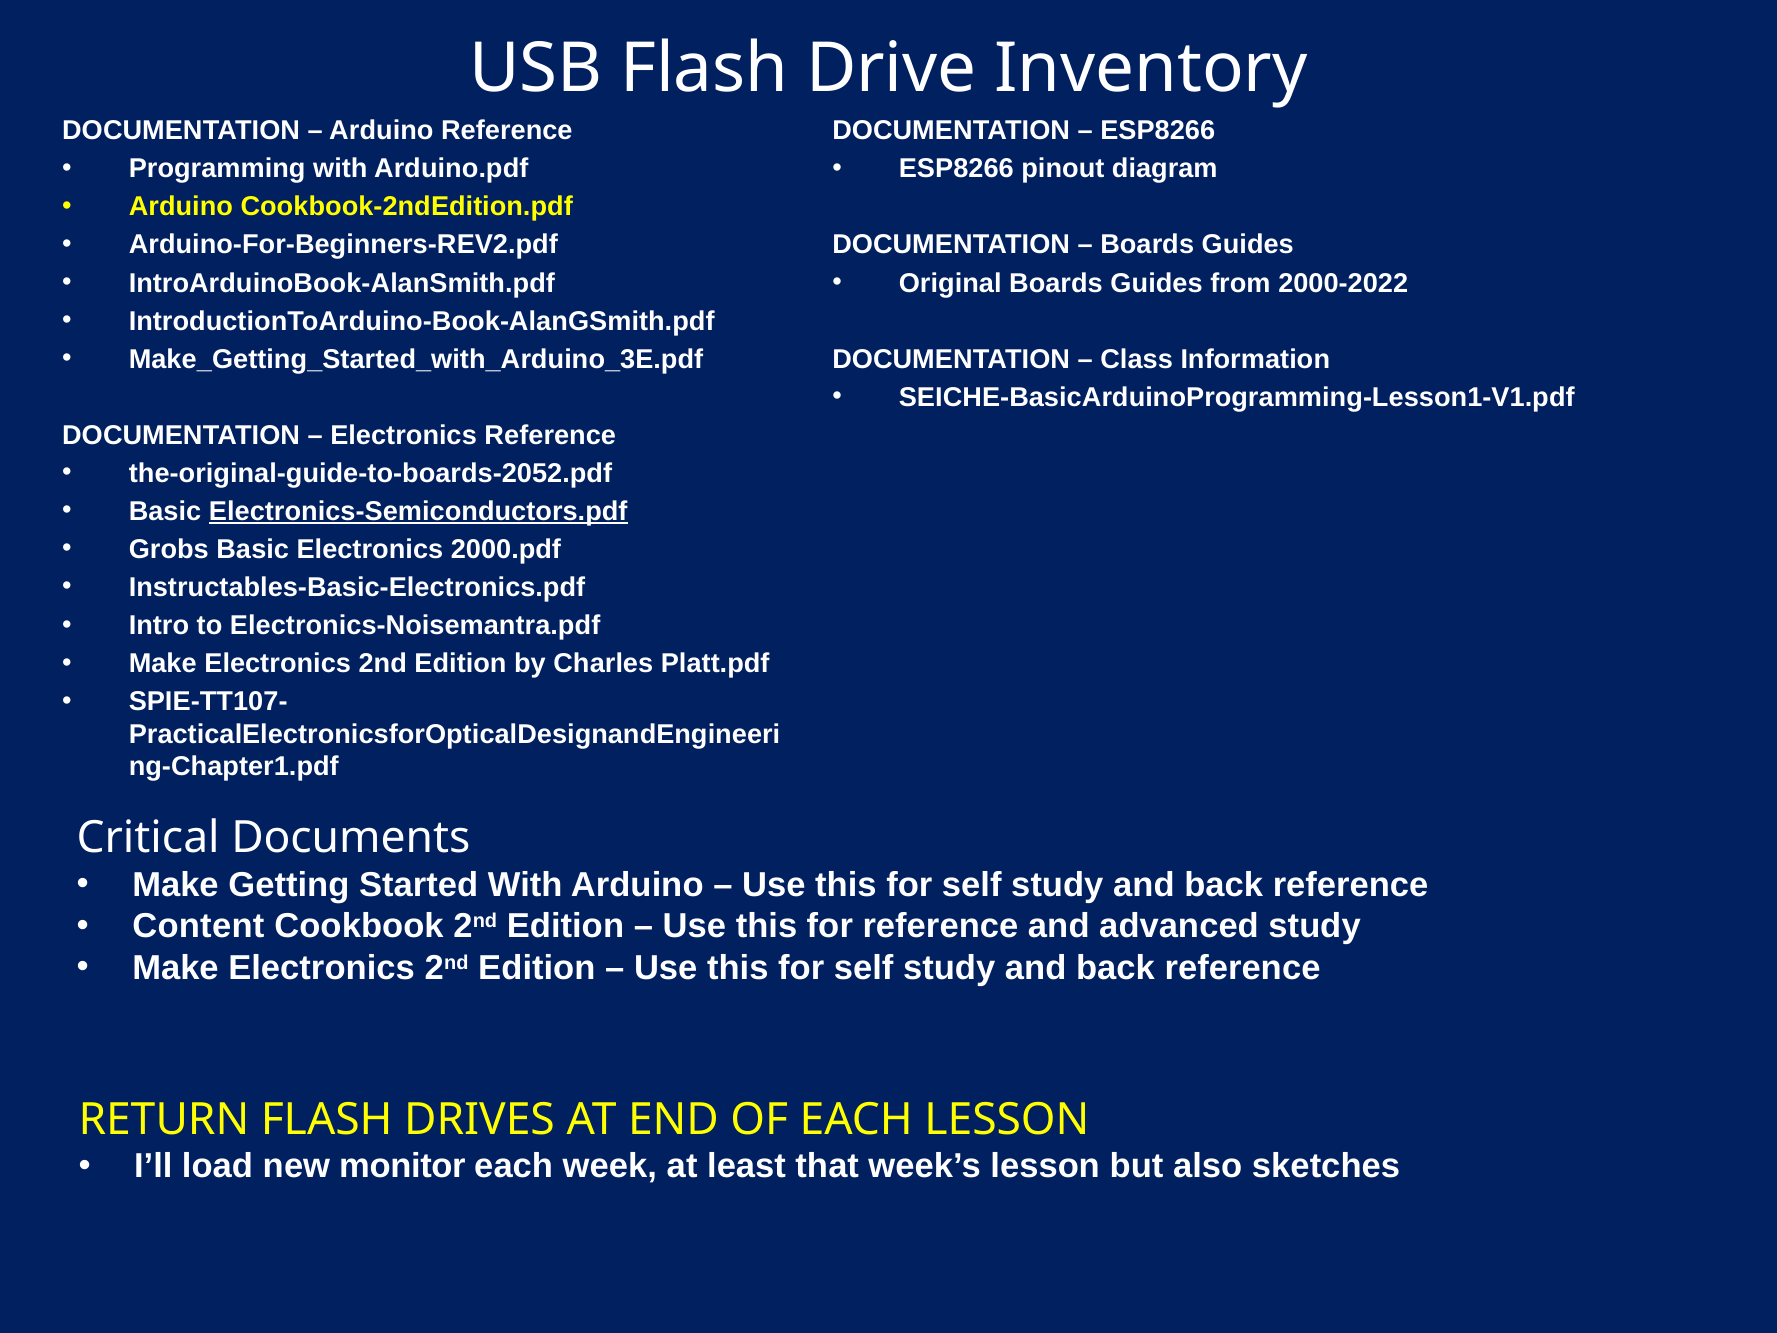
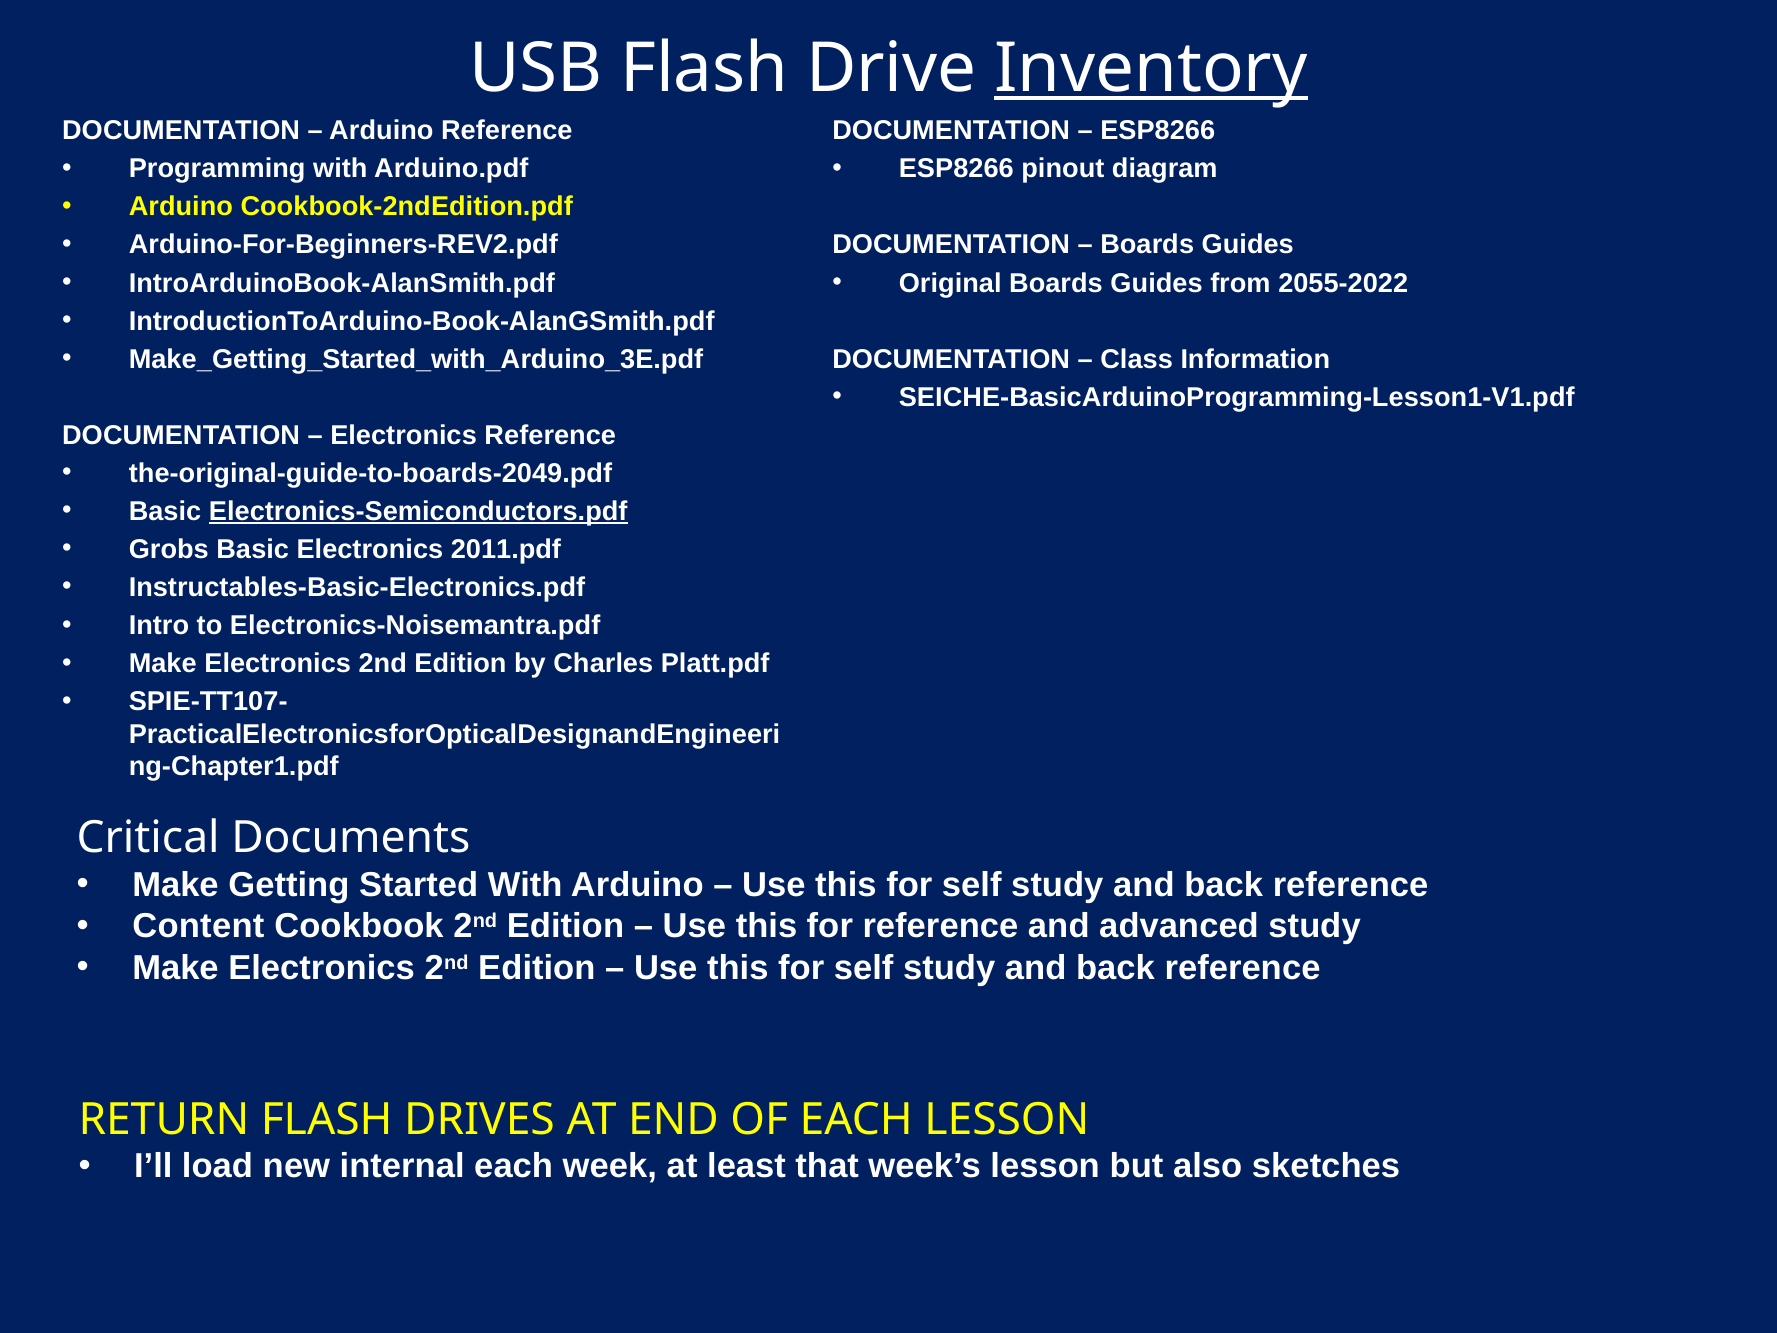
Inventory underline: none -> present
2000-2022: 2000-2022 -> 2055-2022
the-original-guide-to-boards-2052.pdf: the-original-guide-to-boards-2052.pdf -> the-original-guide-to-boards-2049.pdf
2000.pdf: 2000.pdf -> 2011.pdf
monitor: monitor -> internal
